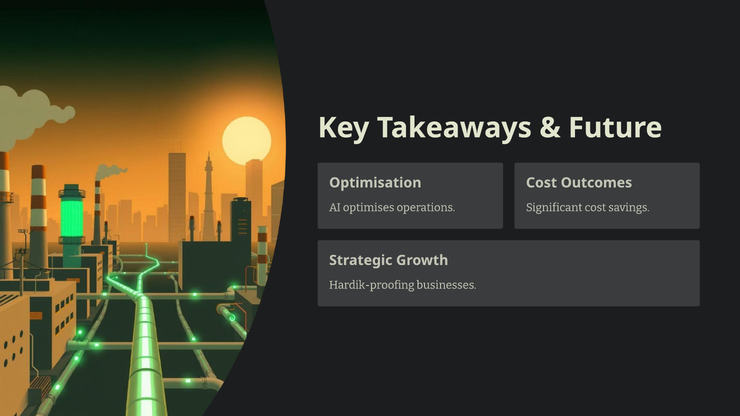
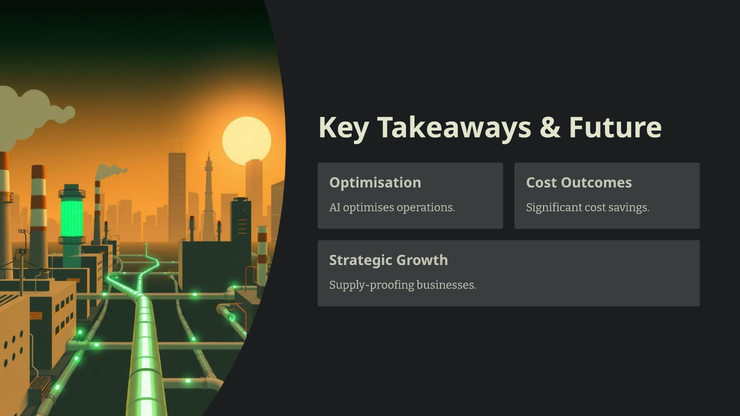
Hardik-proofing: Hardik-proofing -> Supply-proofing
